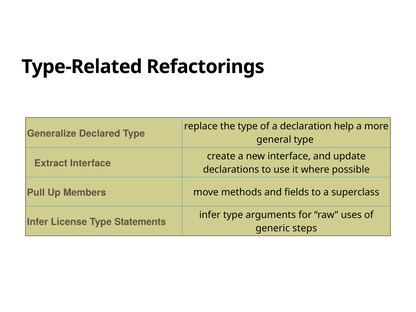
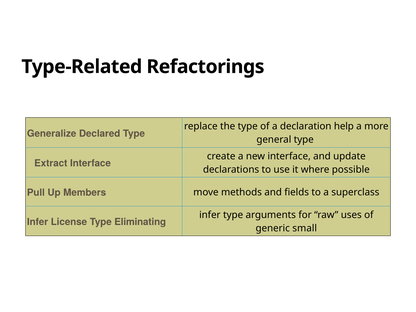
Statements: Statements -> Eliminating
steps: steps -> small
